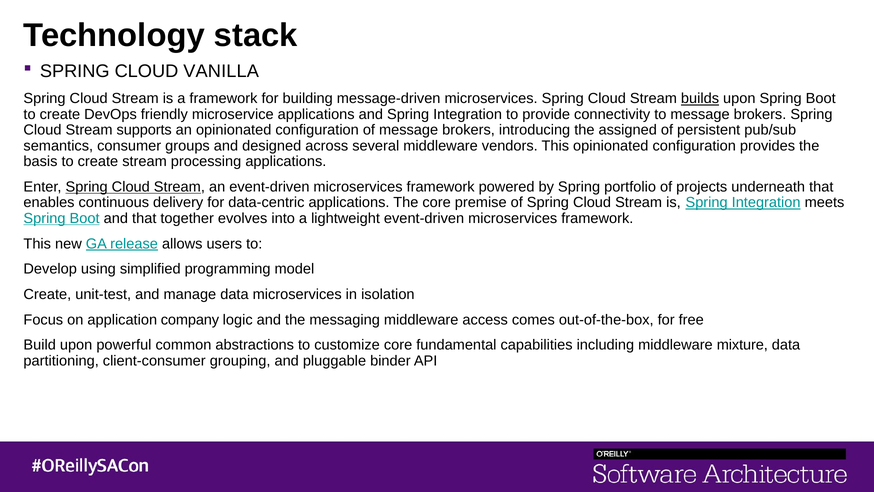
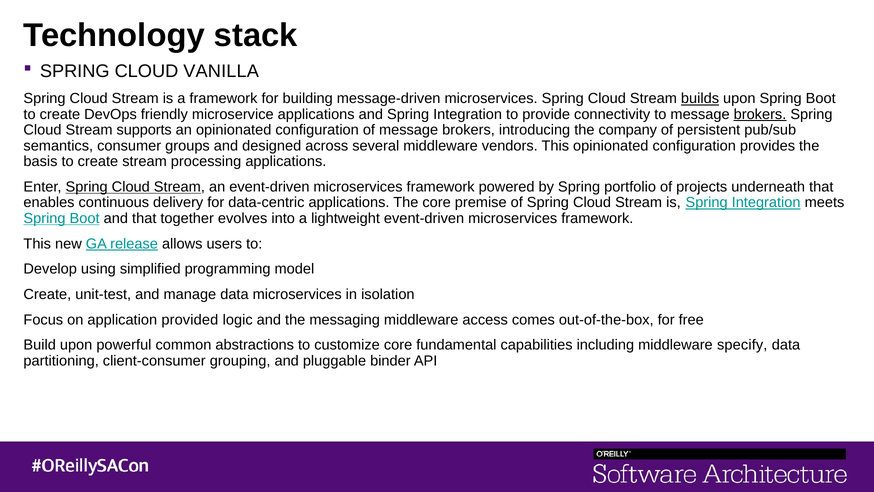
brokers at (760, 114) underline: none -> present
assigned: assigned -> company
company: company -> provided
mixture: mixture -> specify
